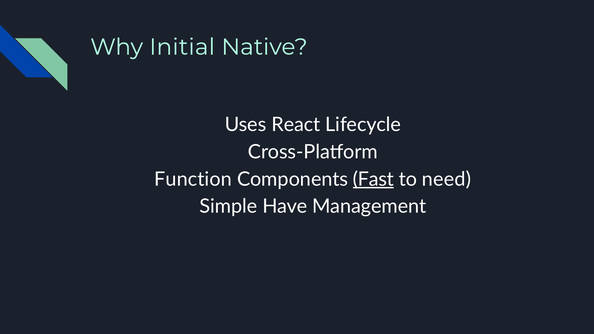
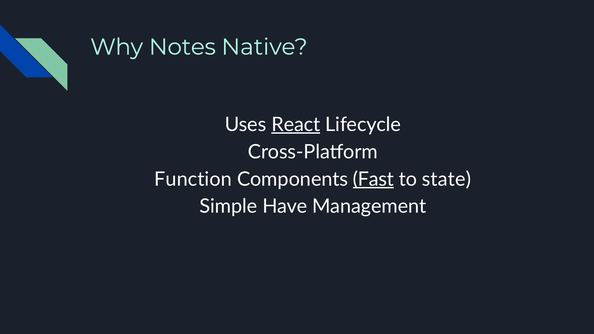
Initial: Initial -> Notes
React underline: none -> present
need: need -> state
